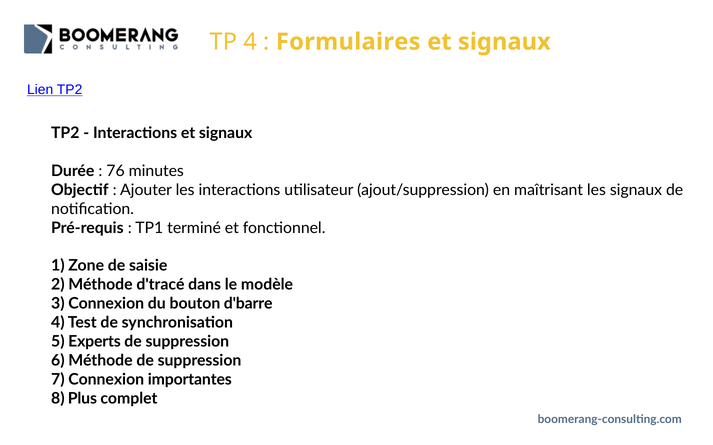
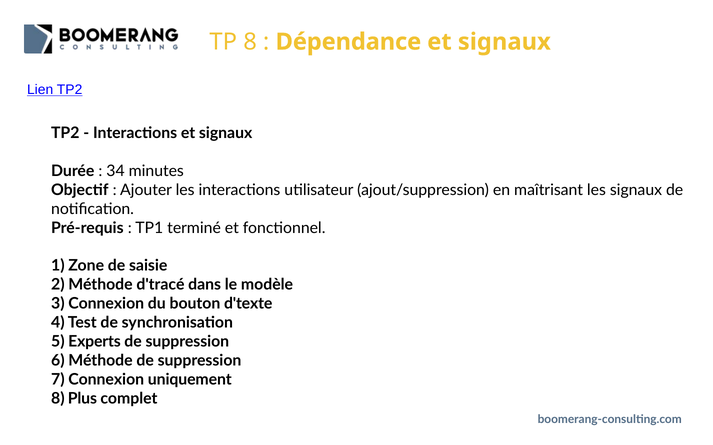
TP 4: 4 -> 8
Formulaires: Formulaires -> Dépendance
76: 76 -> 34
d'barre: d'barre -> d'texte
importantes: importantes -> uniquement
